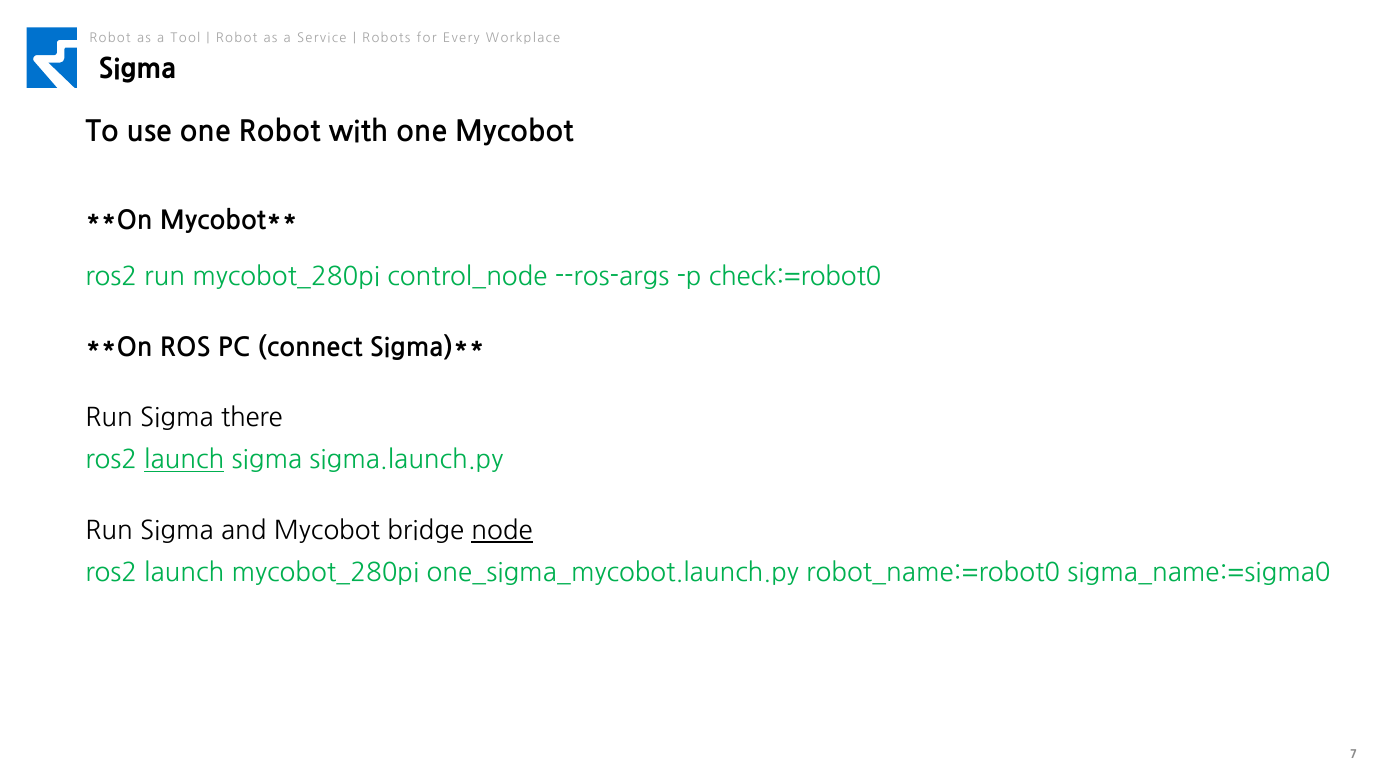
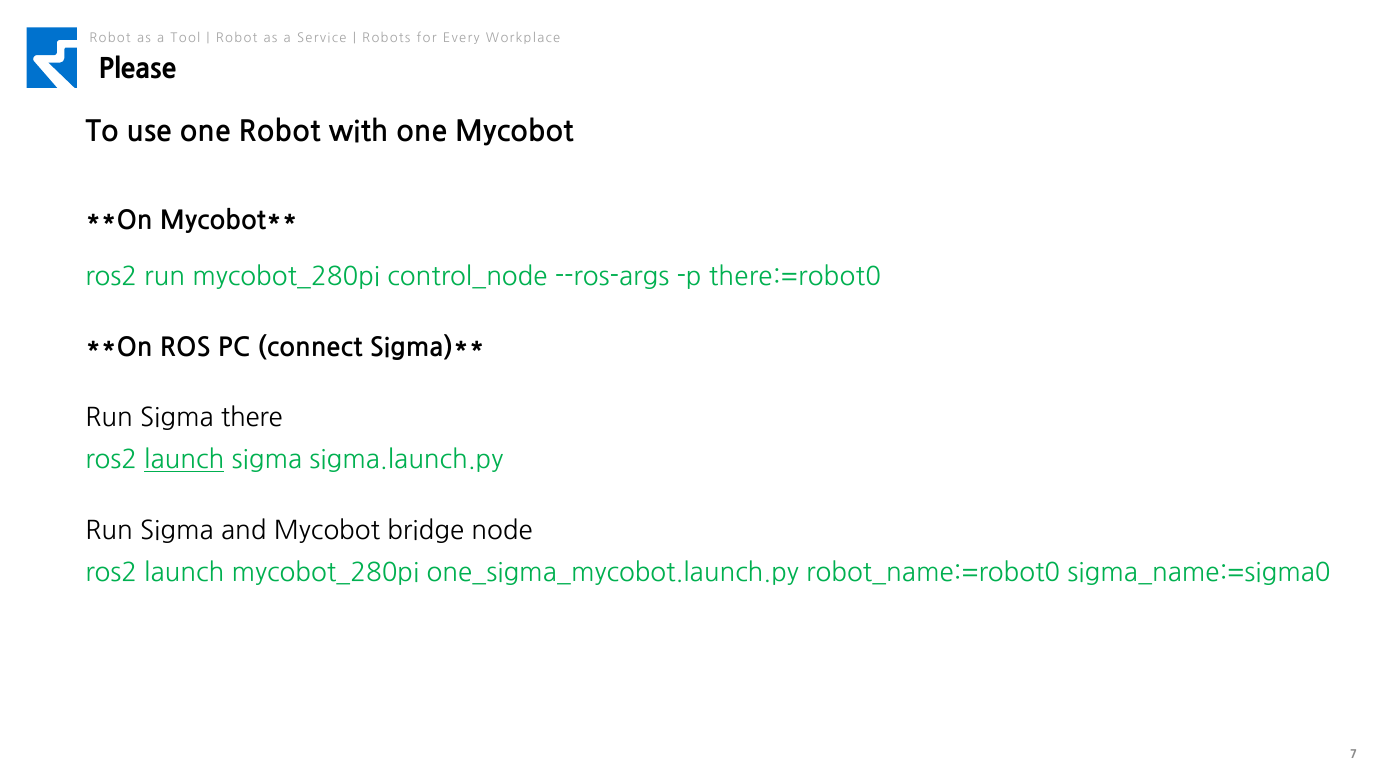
Sigma at (138, 69): Sigma -> Please
check:=robot0: check:=robot0 -> there:=robot0
node underline: present -> none
